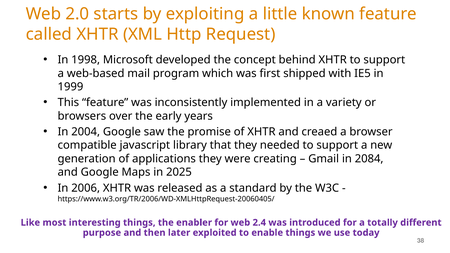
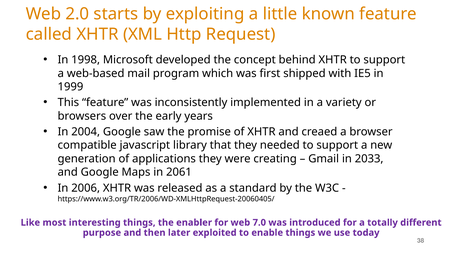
2084: 2084 -> 2033
2025: 2025 -> 2061
2.4: 2.4 -> 7.0
